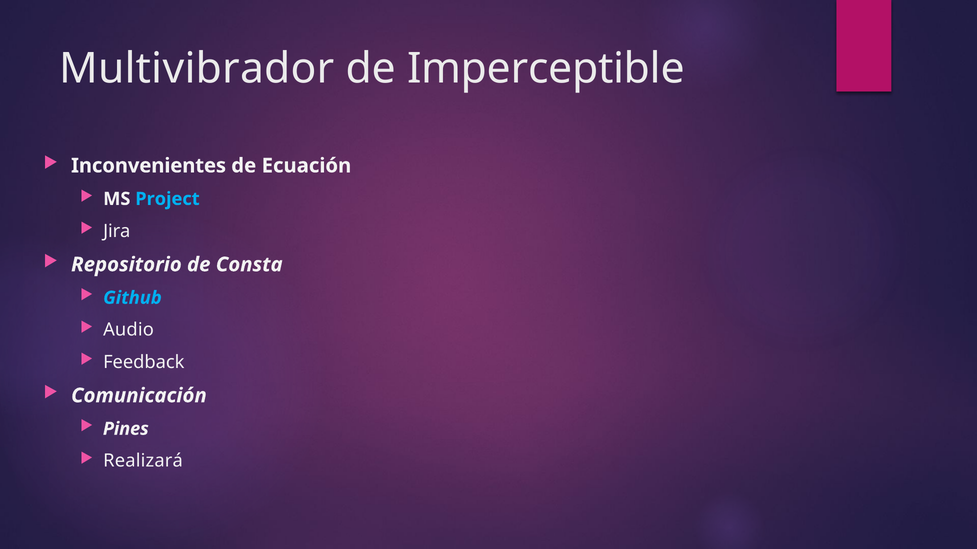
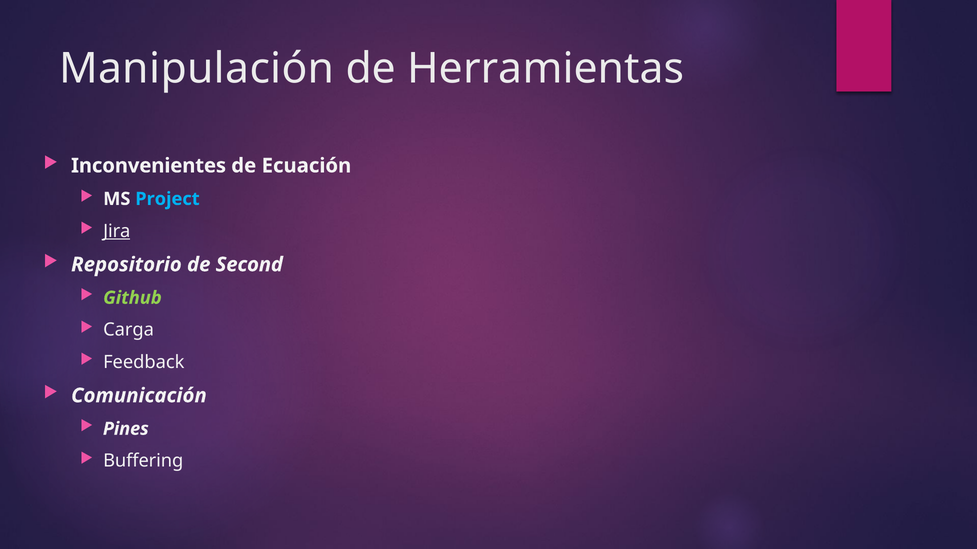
Multivibrador: Multivibrador -> Manipulación
Imperceptible: Imperceptible -> Herramientas
Jira underline: none -> present
Consta: Consta -> Second
Github colour: light blue -> light green
Audio: Audio -> Carga
Realizará: Realizará -> Buffering
